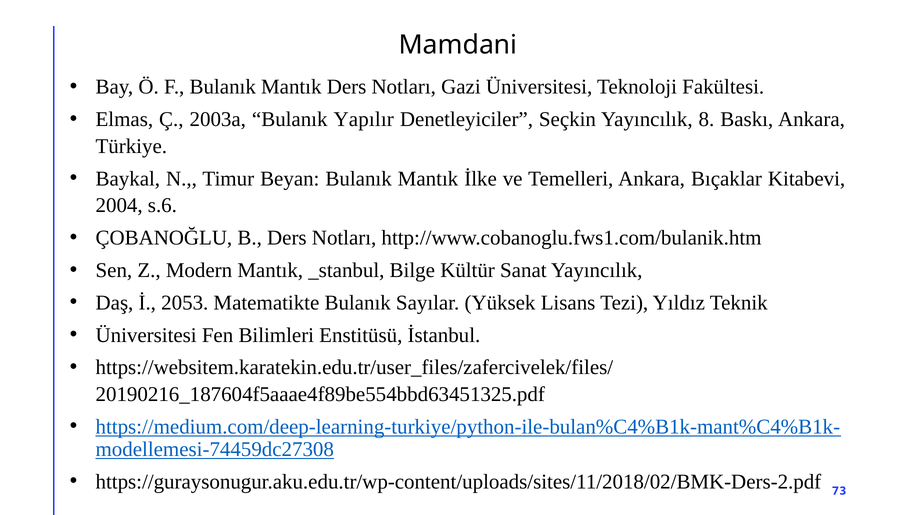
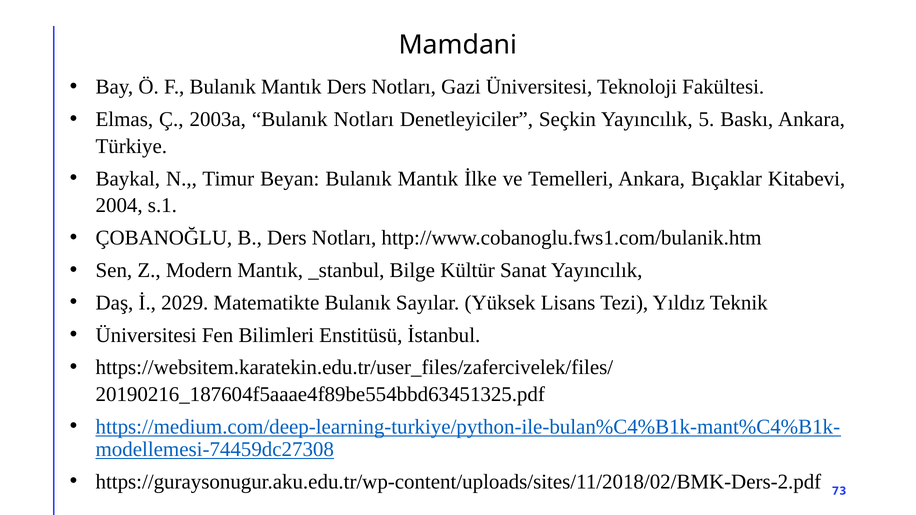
Bulanık Yapılır: Yapılır -> Notları
8: 8 -> 5
s.6: s.6 -> s.1
2053: 2053 -> 2029
